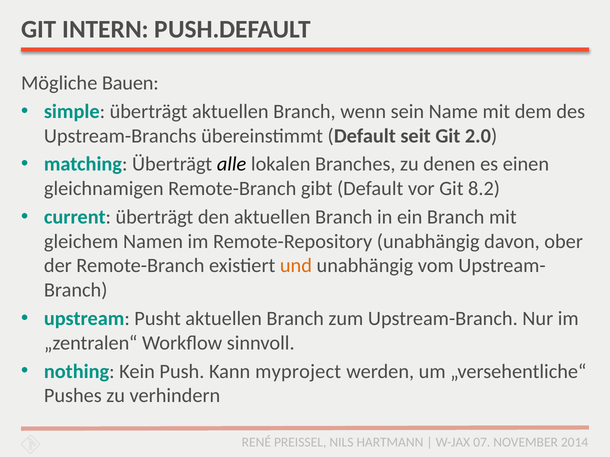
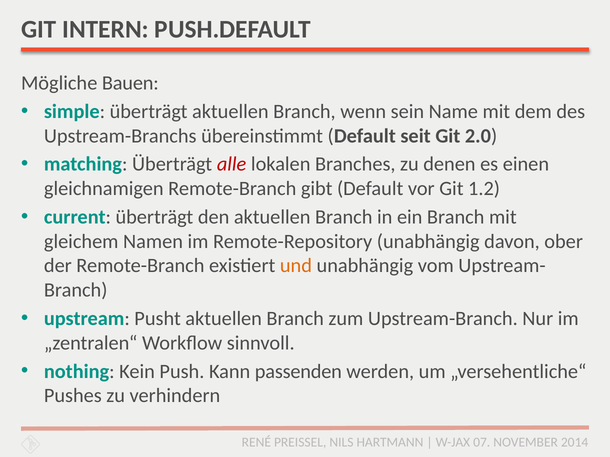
alle colour: black -> red
8.2: 8.2 -> 1.2
myproject: myproject -> passenden
